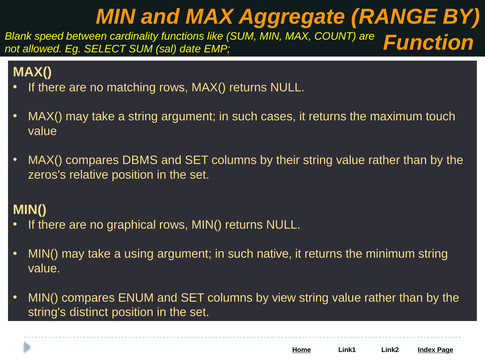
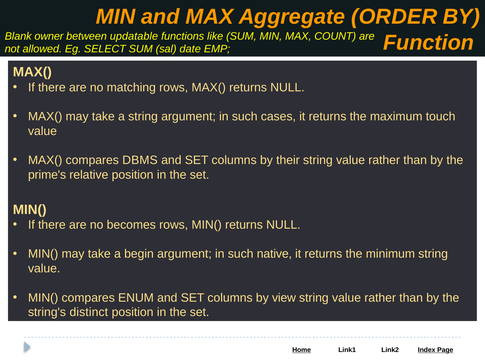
RANGE: RANGE -> ORDER
speed: speed -> owner
cardinality: cardinality -> updatable
zeros's: zeros's -> prime's
graphical: graphical -> becomes
using: using -> begin
